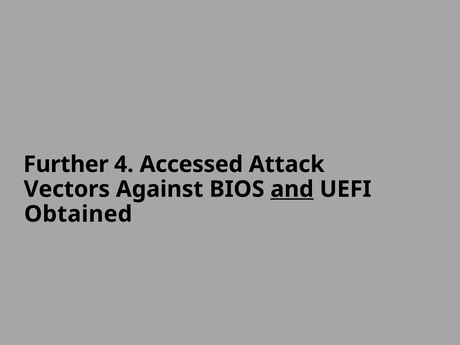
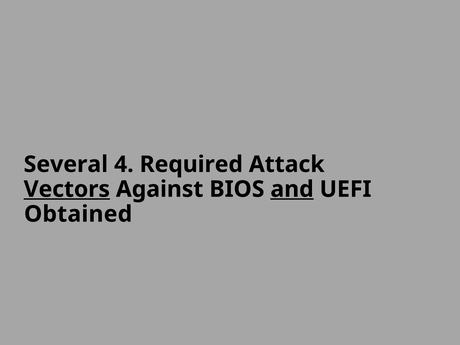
Further: Further -> Several
Accessed: Accessed -> Required
Vectors underline: none -> present
